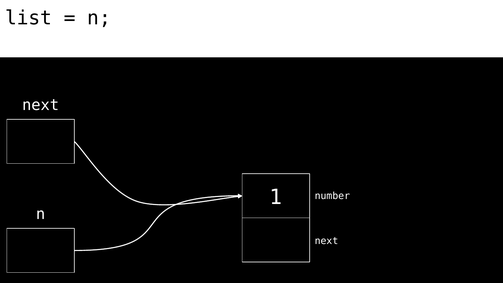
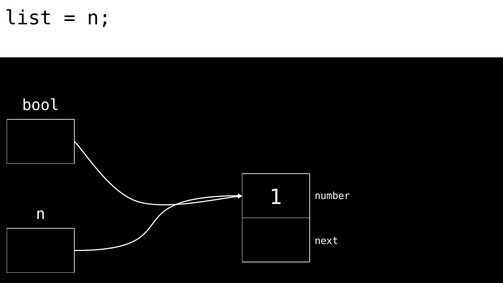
next at (41, 105): next -> bool
